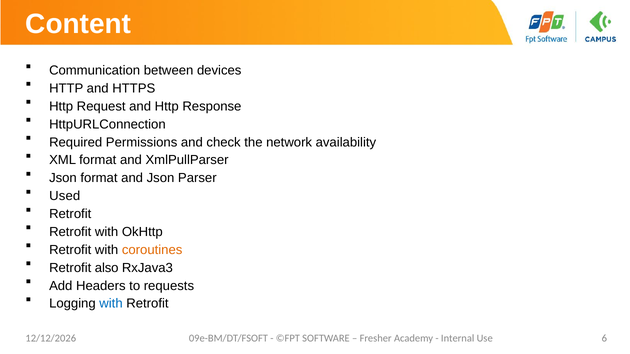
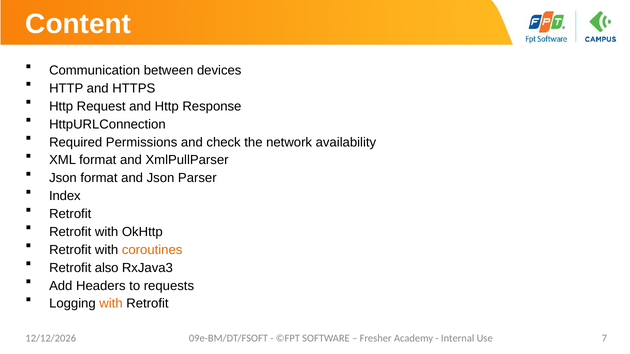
Used: Used -> Index
with at (111, 304) colour: blue -> orange
6: 6 -> 7
